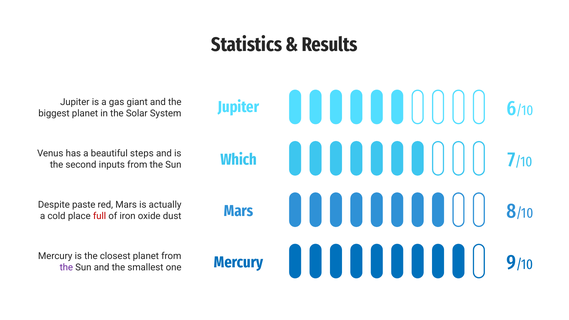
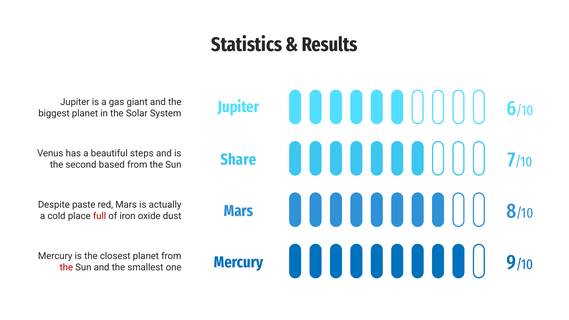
Which: Which -> Share
inputs: inputs -> based
the at (66, 267) colour: purple -> red
